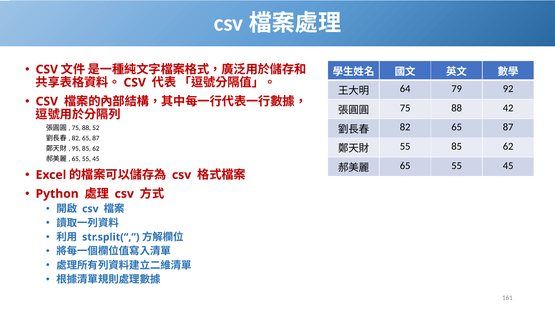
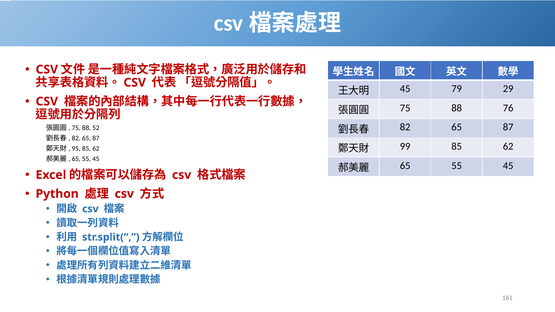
64 at (405, 89): 64 -> 45
92: 92 -> 29
42: 42 -> 76
55 at (405, 146): 55 -> 99
